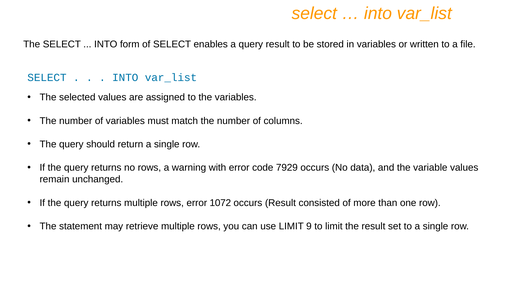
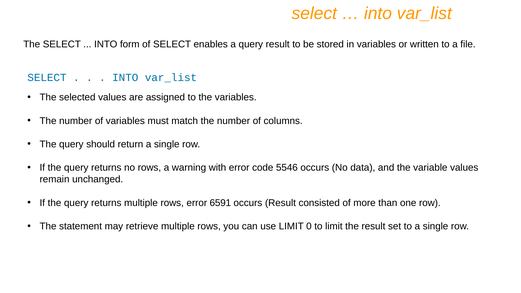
7929: 7929 -> 5546
1072: 1072 -> 6591
9: 9 -> 0
